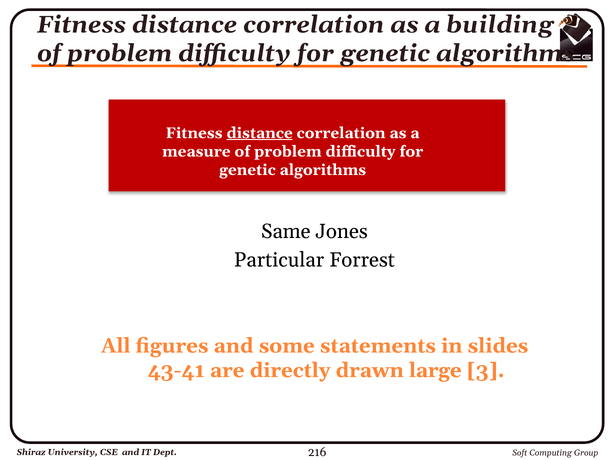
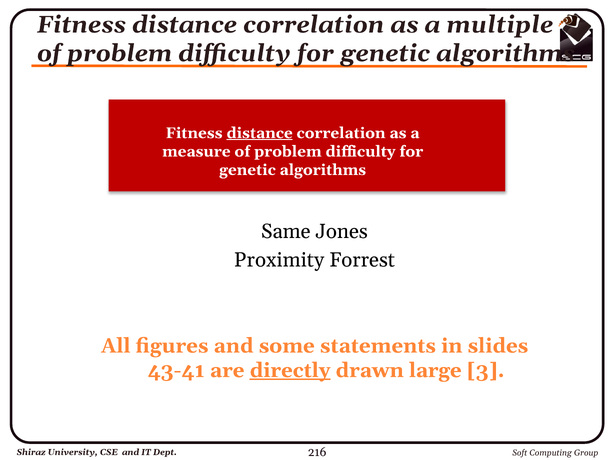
building: building -> multiple
Particular: Particular -> Proximity
directly underline: none -> present
